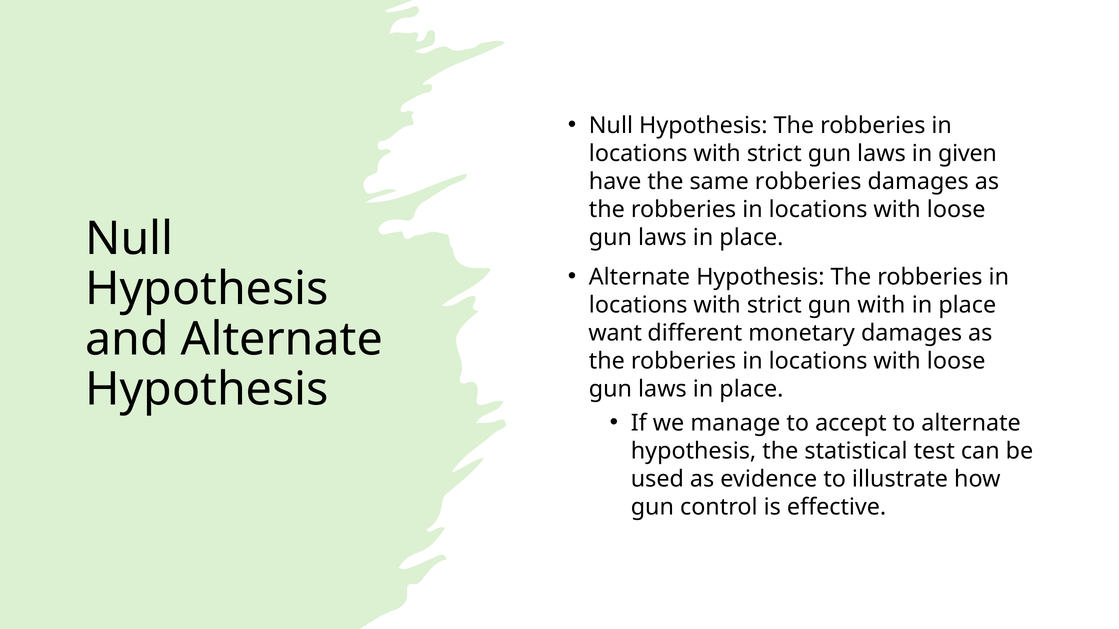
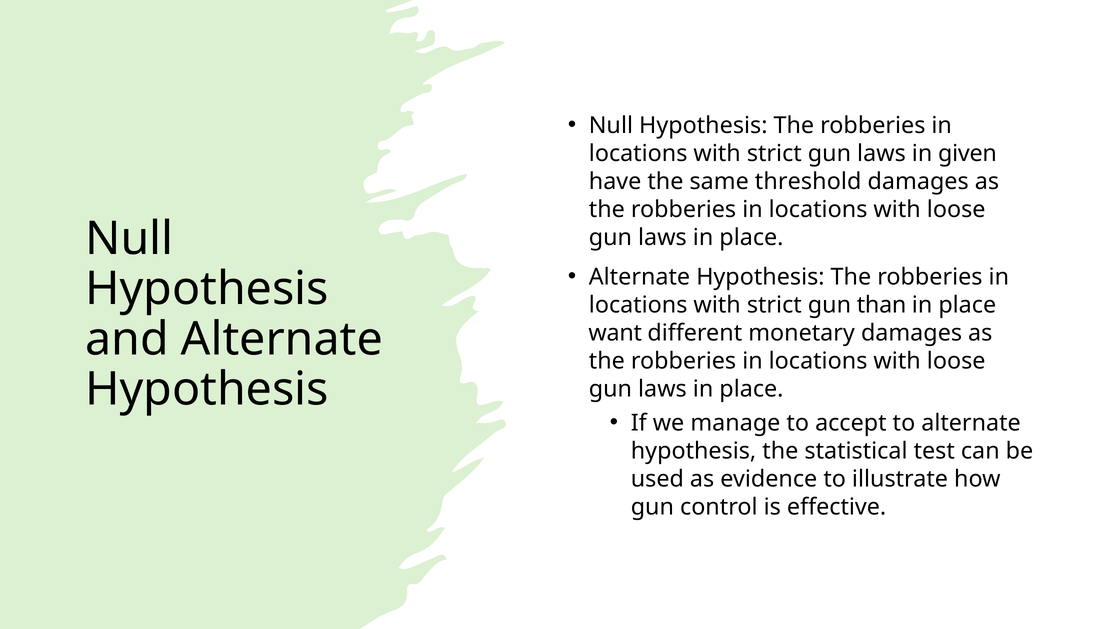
same robberies: robberies -> threshold
gun with: with -> than
